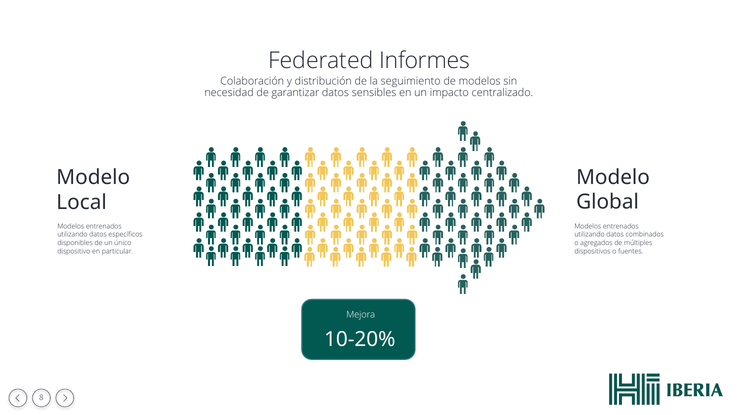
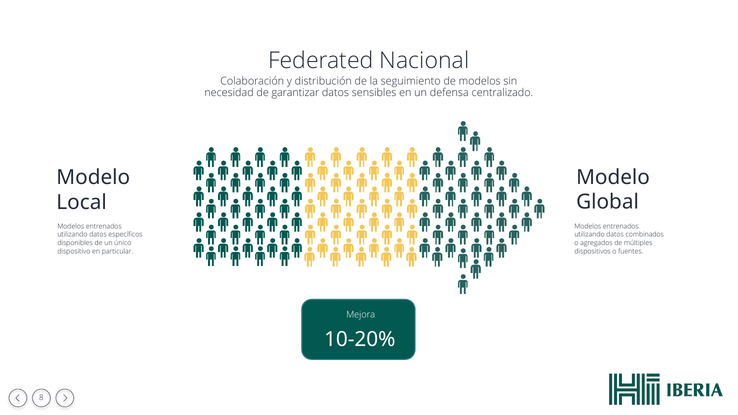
Informes: Informes -> Nacional
impacto: impacto -> defensa
